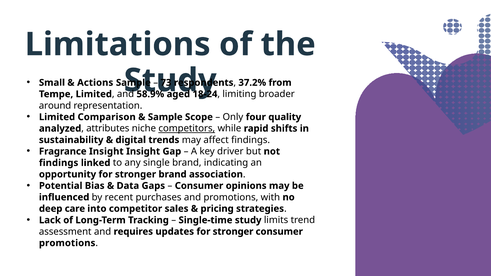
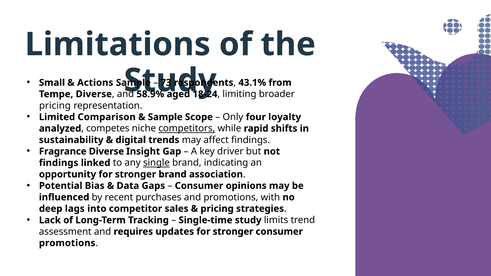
37.2%: 37.2% -> 43.1%
Tempe Limited: Limited -> Diverse
around at (55, 106): around -> pricing
quality: quality -> loyalty
attributes: attributes -> competes
Fragrance Insight: Insight -> Diverse
single underline: none -> present
care: care -> lags
